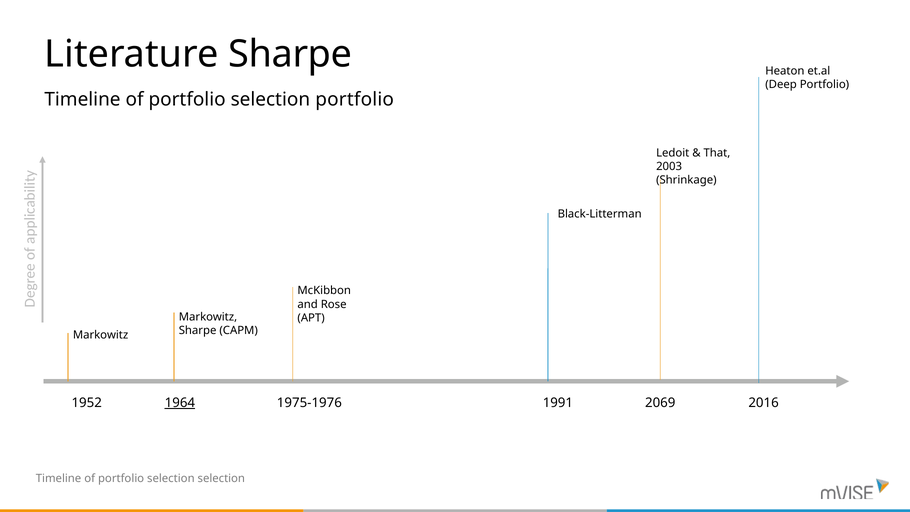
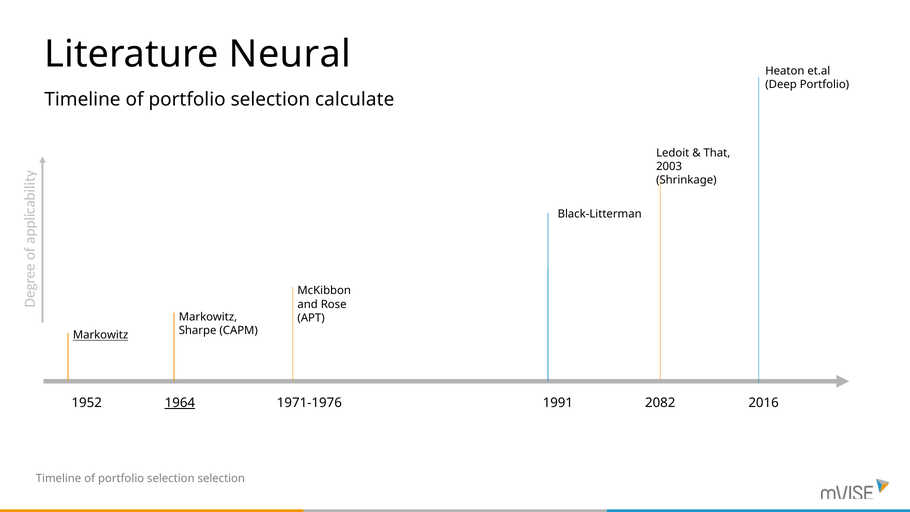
Literature Sharpe: Sharpe -> Neural
selection portfolio: portfolio -> calculate
Markowitz at (101, 335) underline: none -> present
1975-1976: 1975-1976 -> 1971-1976
2069: 2069 -> 2082
